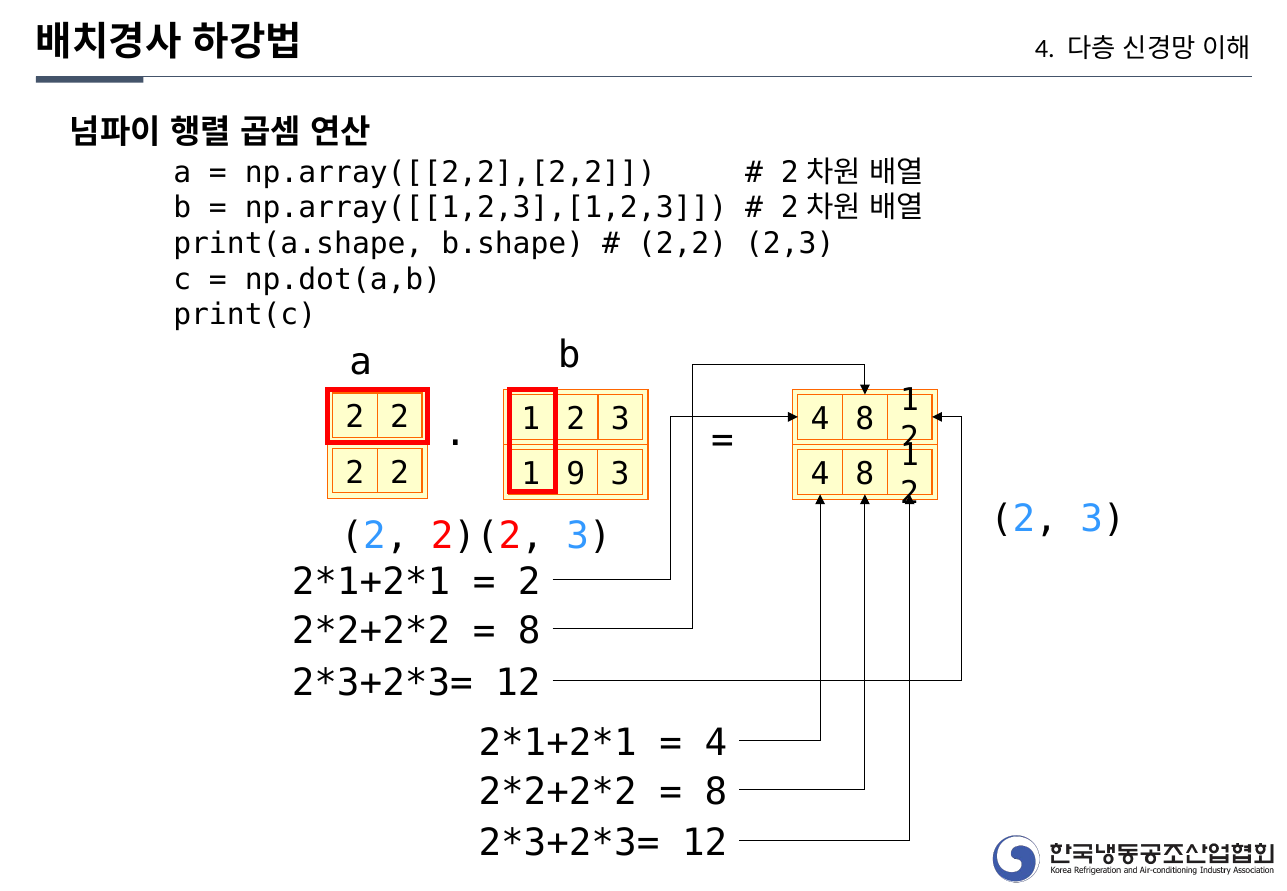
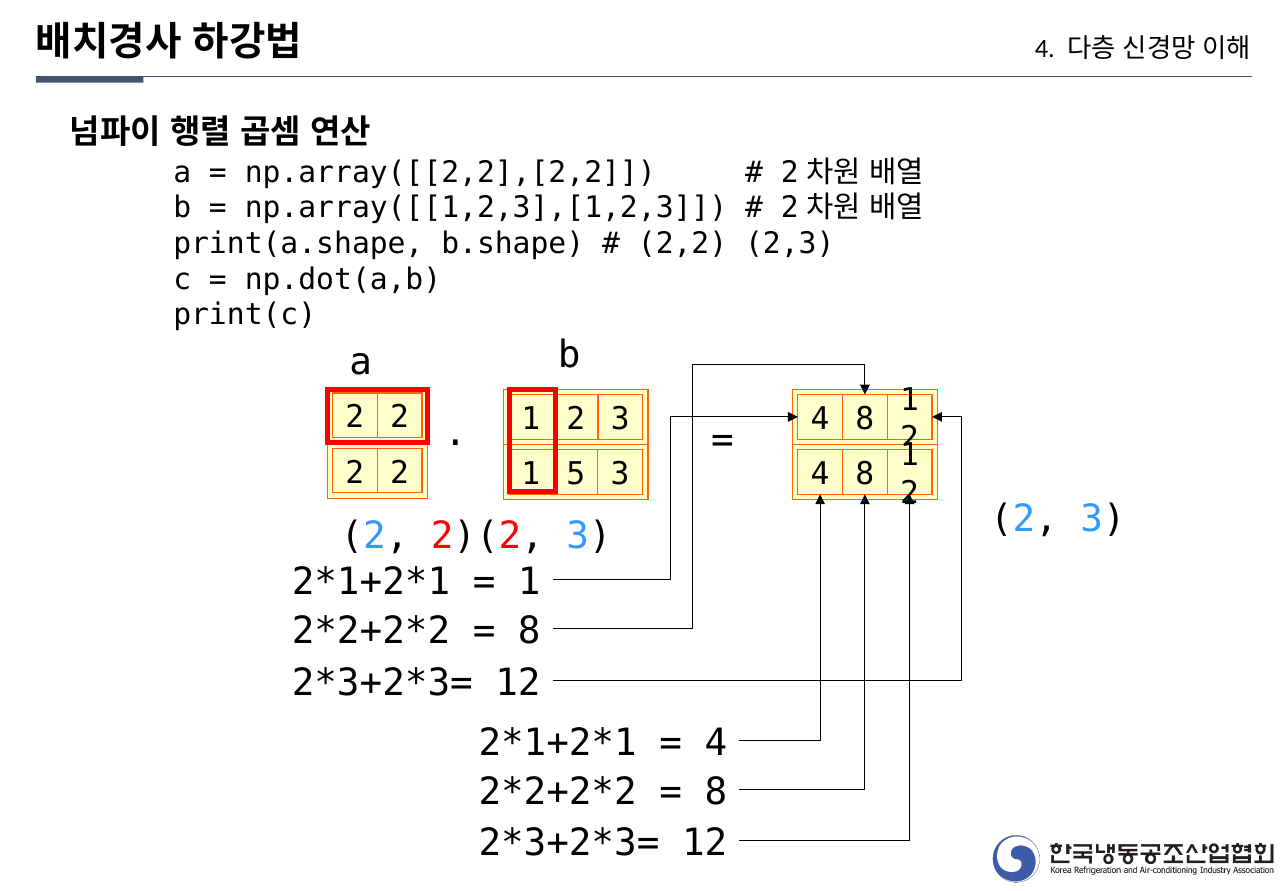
9: 9 -> 5
2 at (529, 582): 2 -> 1
